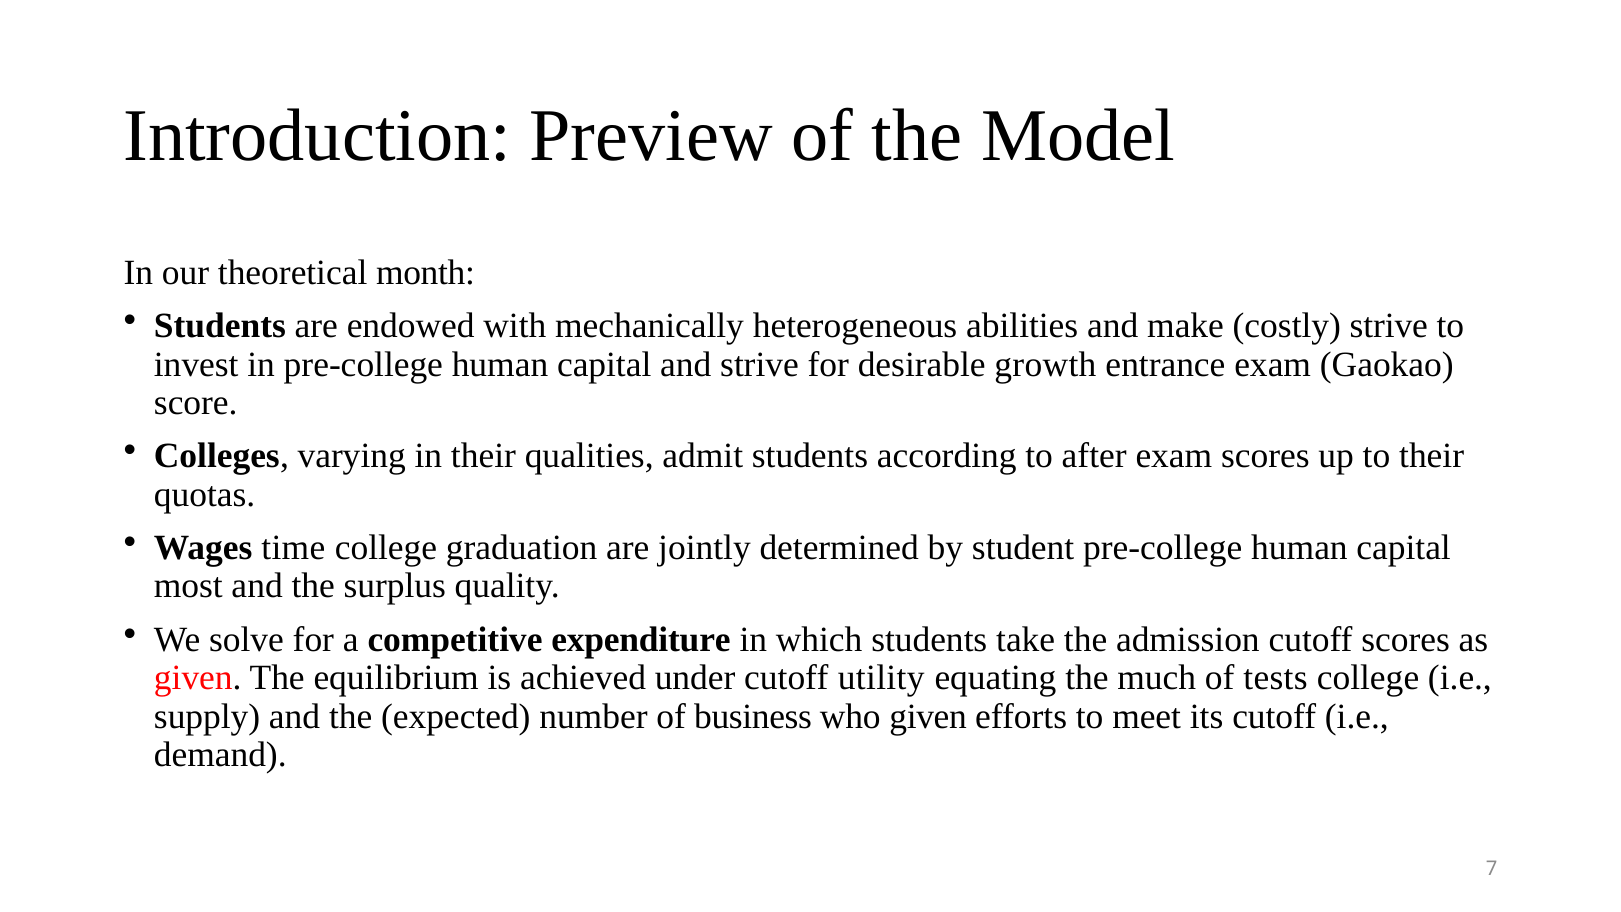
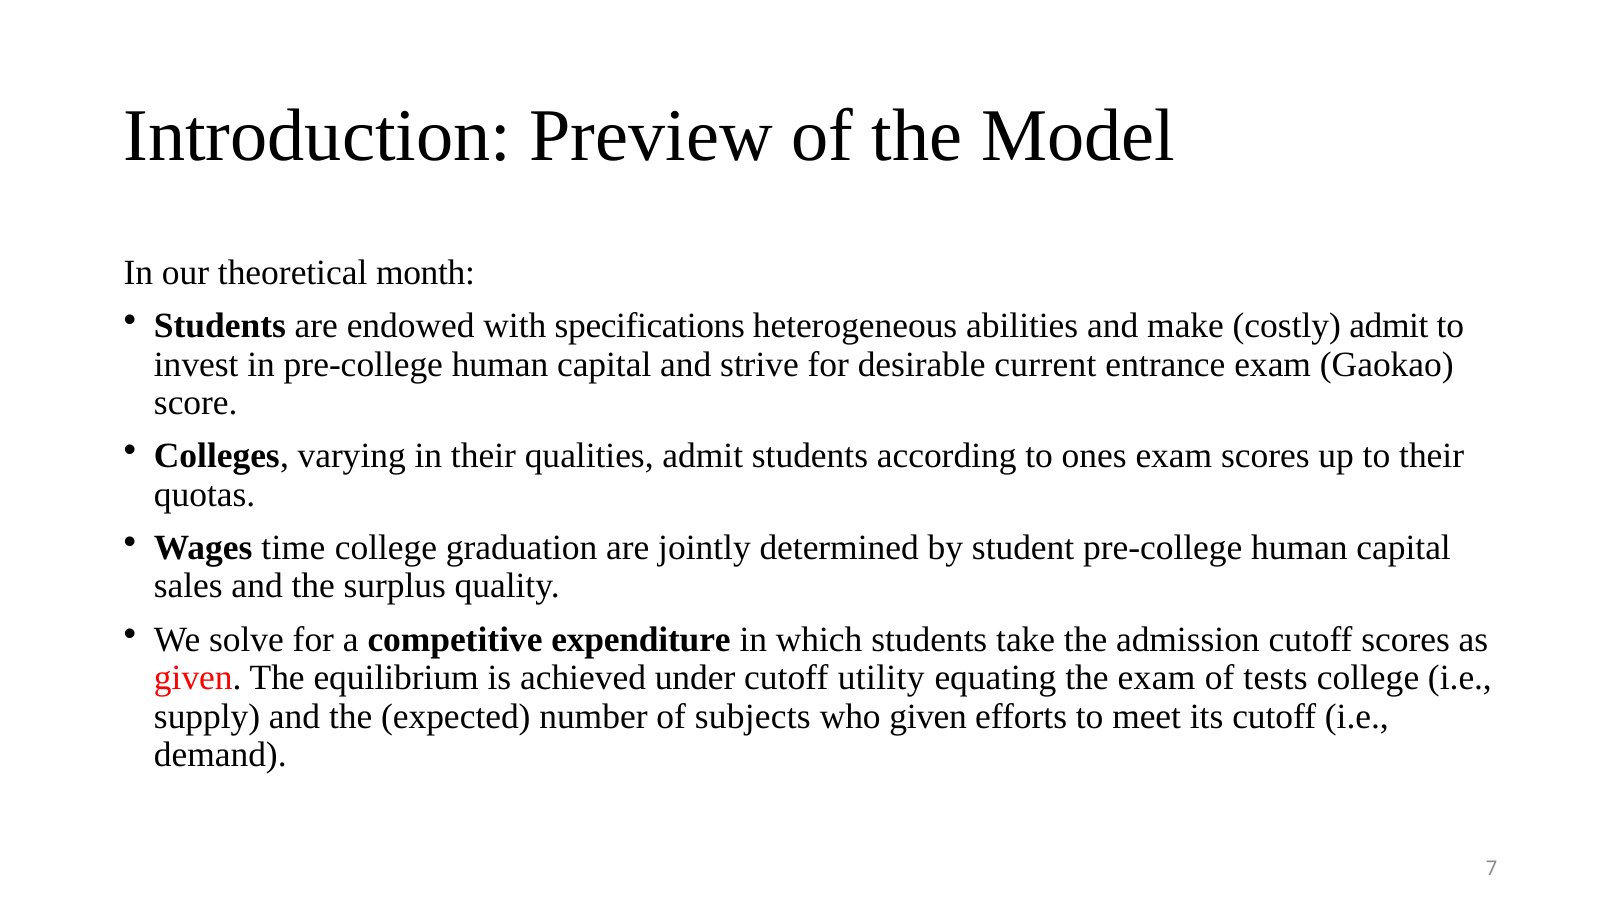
mechanically: mechanically -> specifications
costly strive: strive -> admit
growth: growth -> current
after: after -> ones
most: most -> sales
the much: much -> exam
business: business -> subjects
